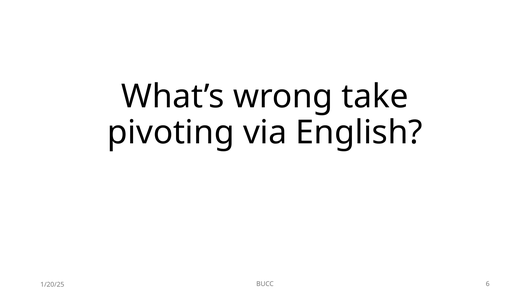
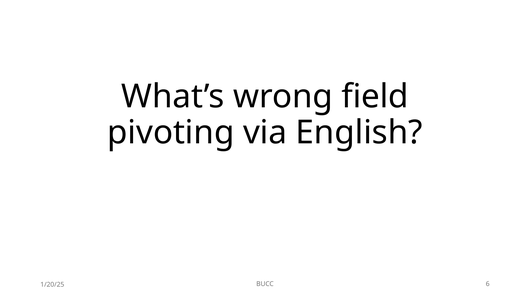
take: take -> field
